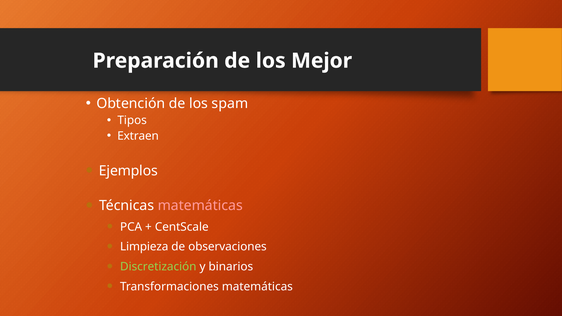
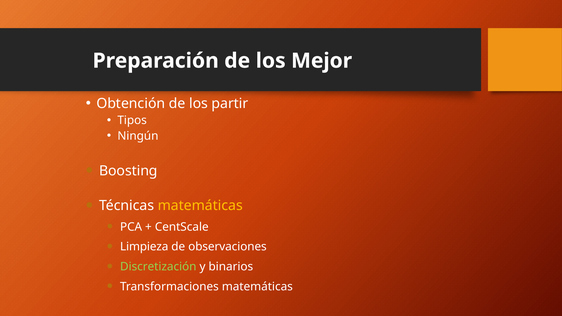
spam: spam -> partir
Extraen: Extraen -> Ningún
Ejemplos: Ejemplos -> Boosting
matemáticas at (200, 206) colour: pink -> yellow
